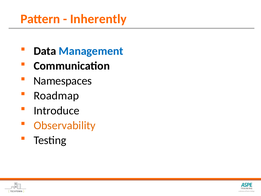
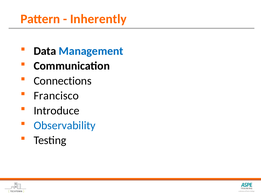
Namespaces: Namespaces -> Connections
Roadmap: Roadmap -> Francisco
Observability colour: orange -> blue
